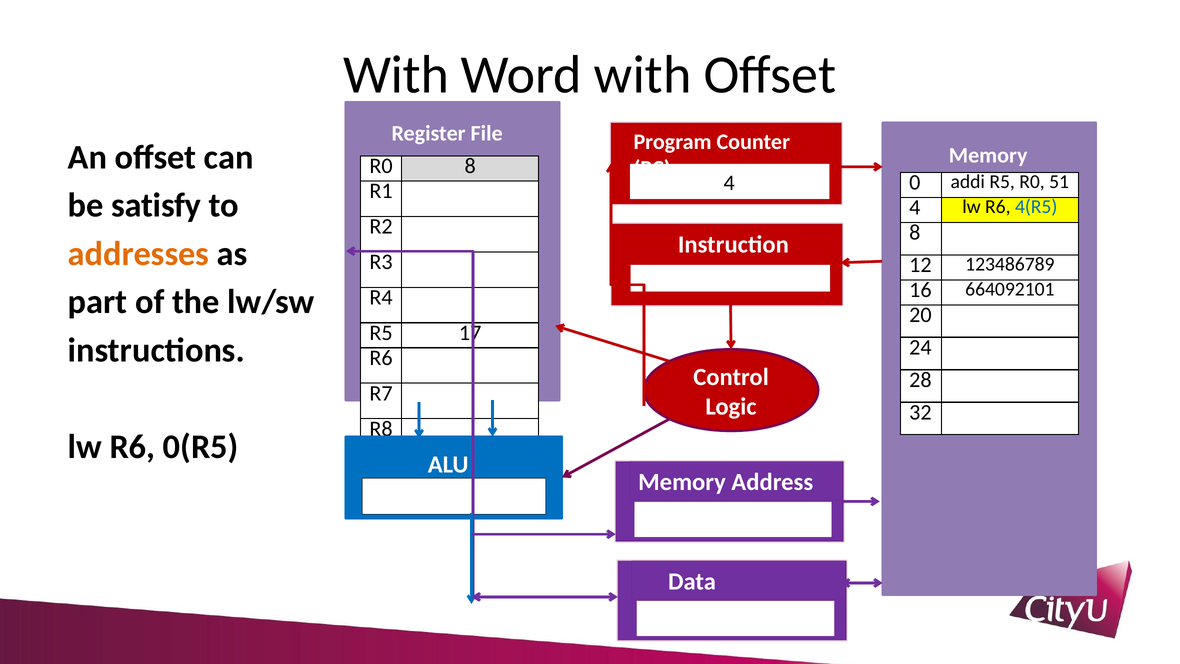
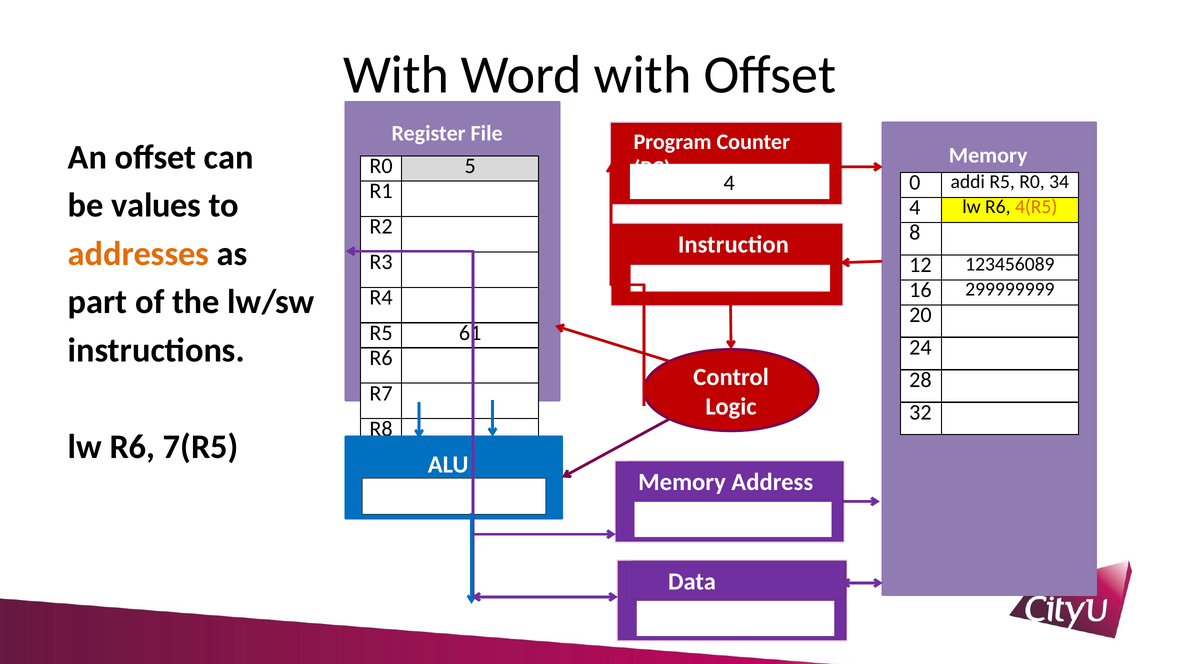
R0 8: 8 -> 5
51: 51 -> 34
satisfy: satisfy -> values
4(R5 colour: blue -> orange
123486789: 123486789 -> 123456089
664092101: 664092101 -> 299999999
17: 17 -> 61
0(R5: 0(R5 -> 7(R5
